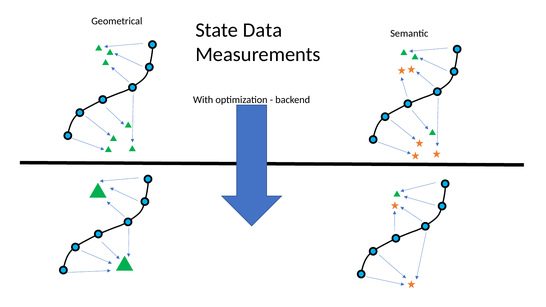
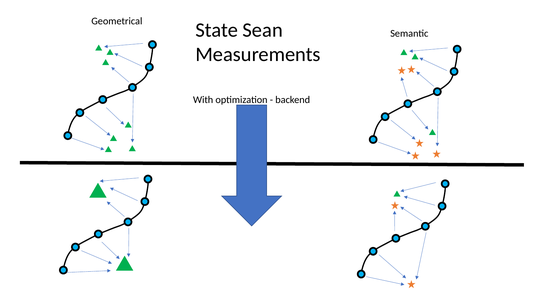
Data: Data -> Sean
